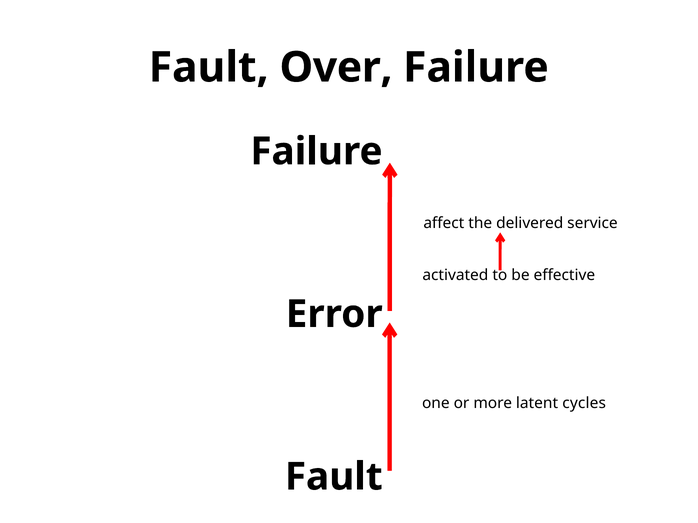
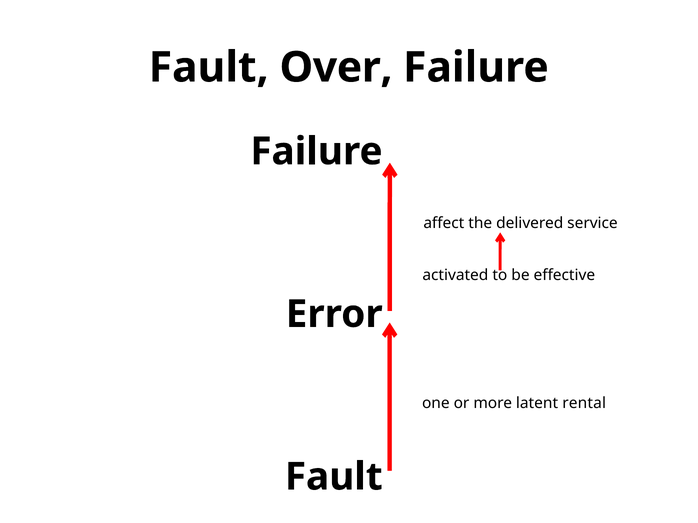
cycles: cycles -> rental
